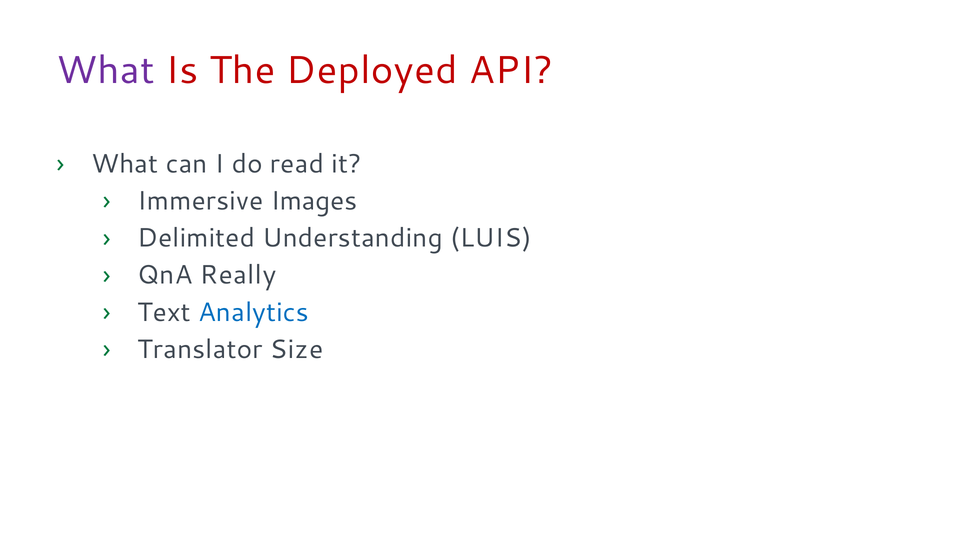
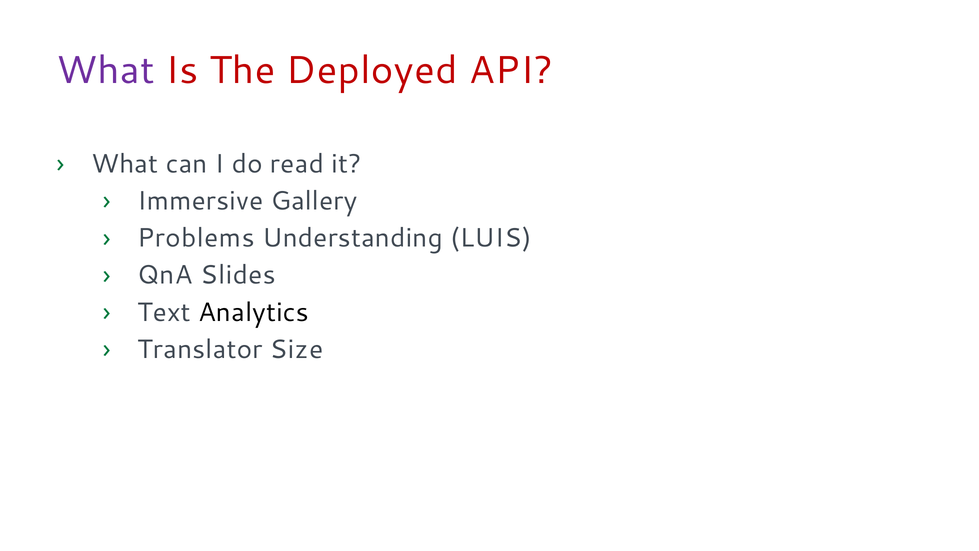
Images: Images -> Gallery
Delimited: Delimited -> Problems
Really: Really -> Slides
Analytics colour: blue -> black
